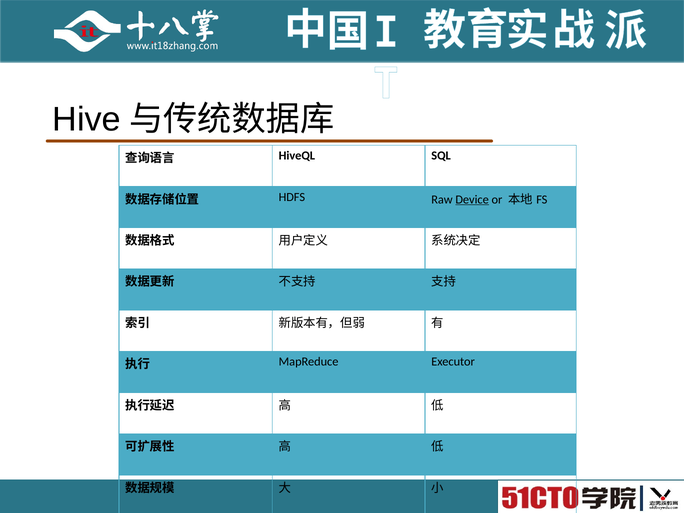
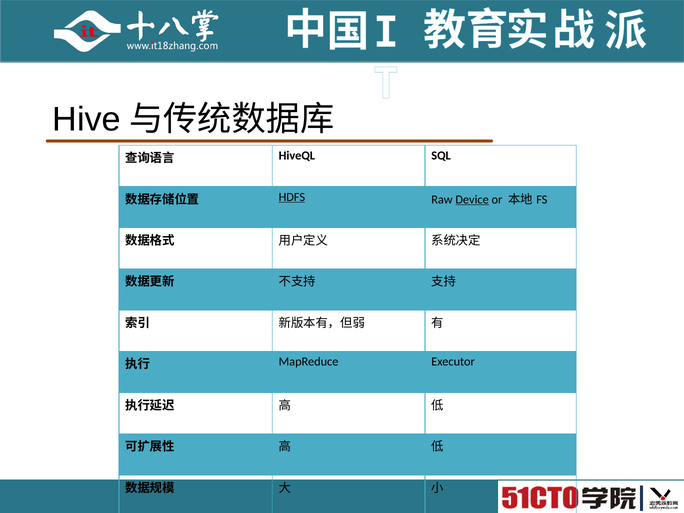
HDFS underline: none -> present
